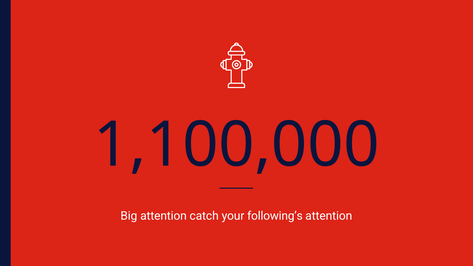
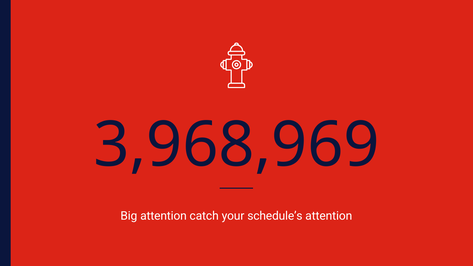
1,100,000: 1,100,000 -> 3,968,969
following’s: following’s -> schedule’s
